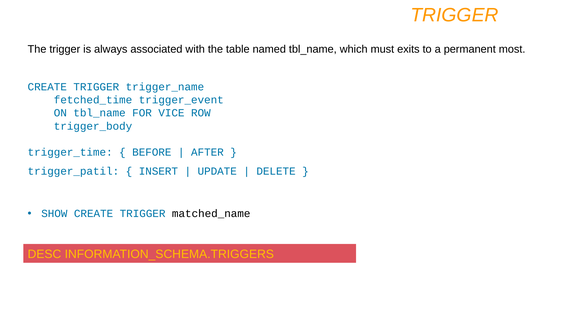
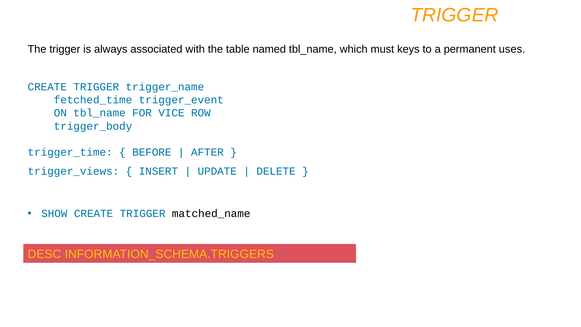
exits: exits -> keys
most: most -> uses
trigger_patil: trigger_patil -> trigger_views
